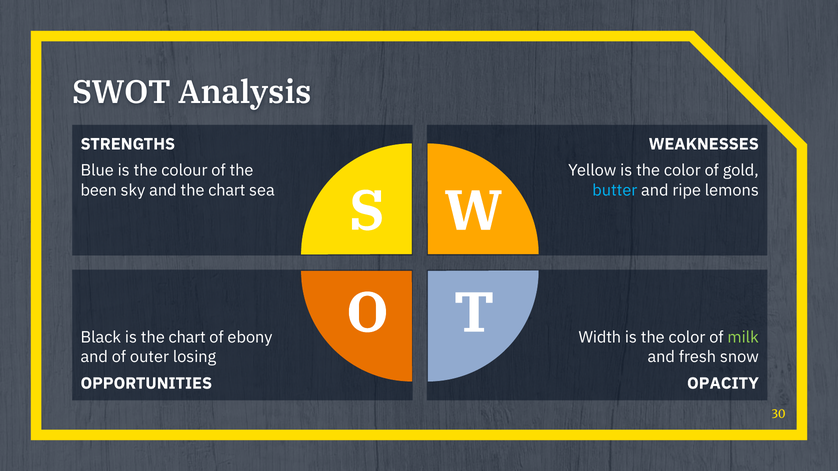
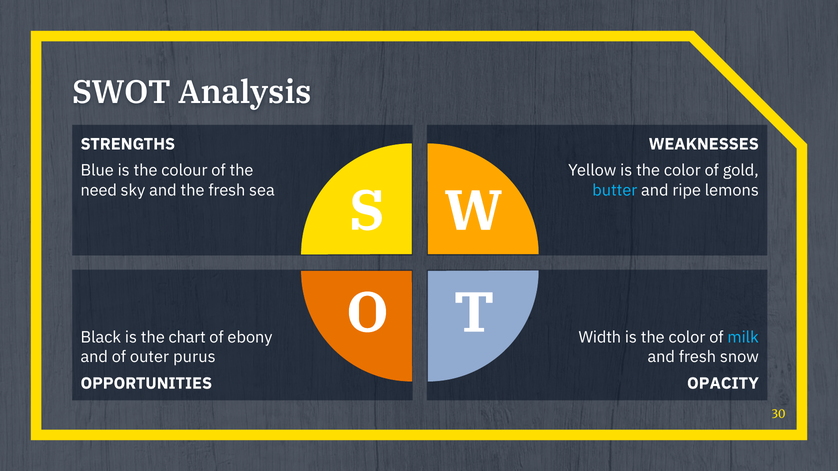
been: been -> need
and the chart: chart -> fresh
milk colour: light green -> light blue
losing: losing -> purus
